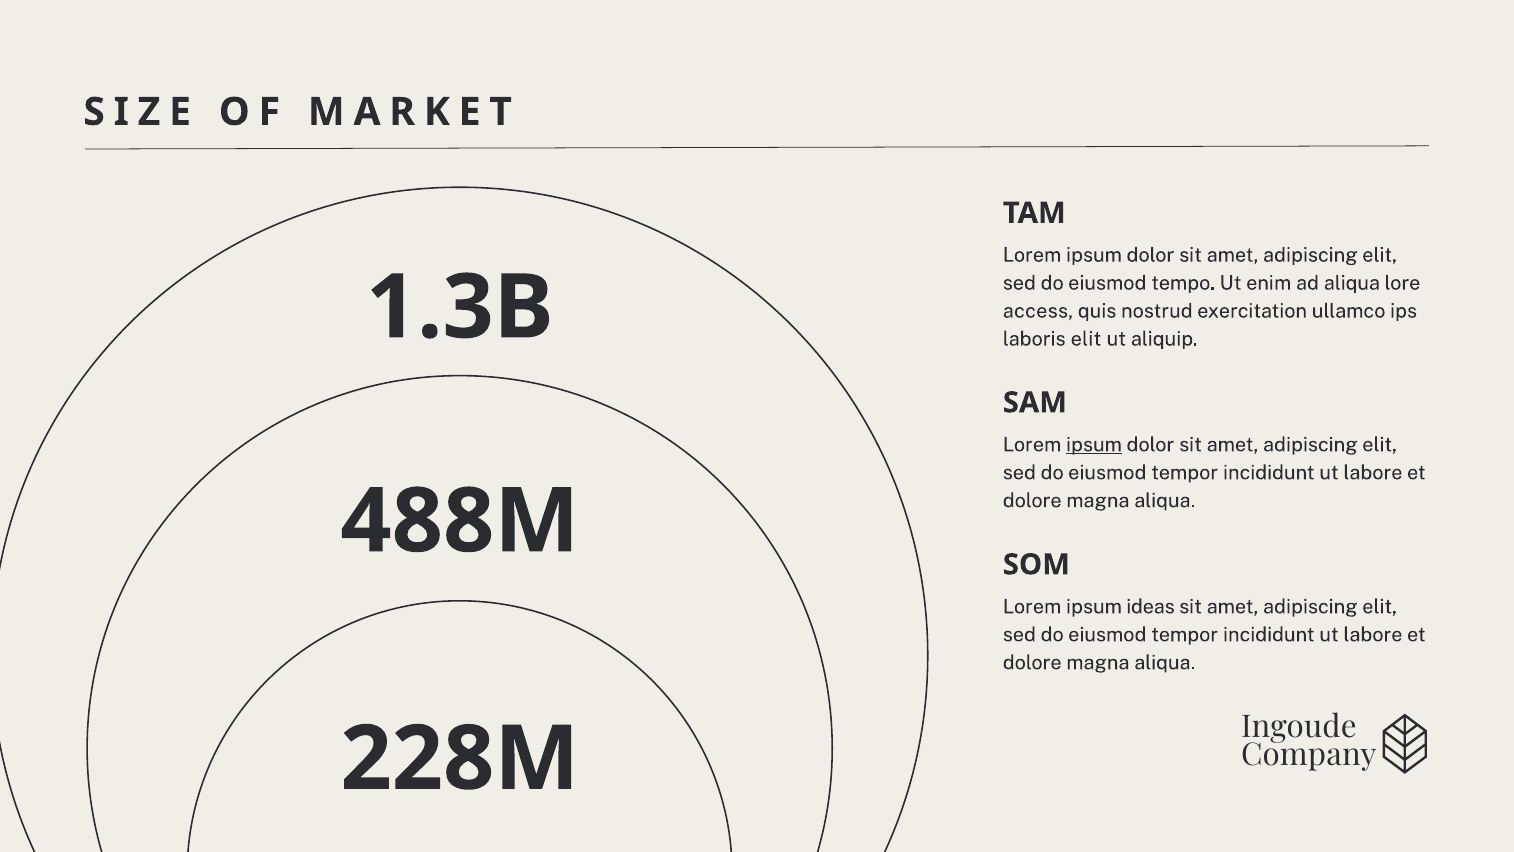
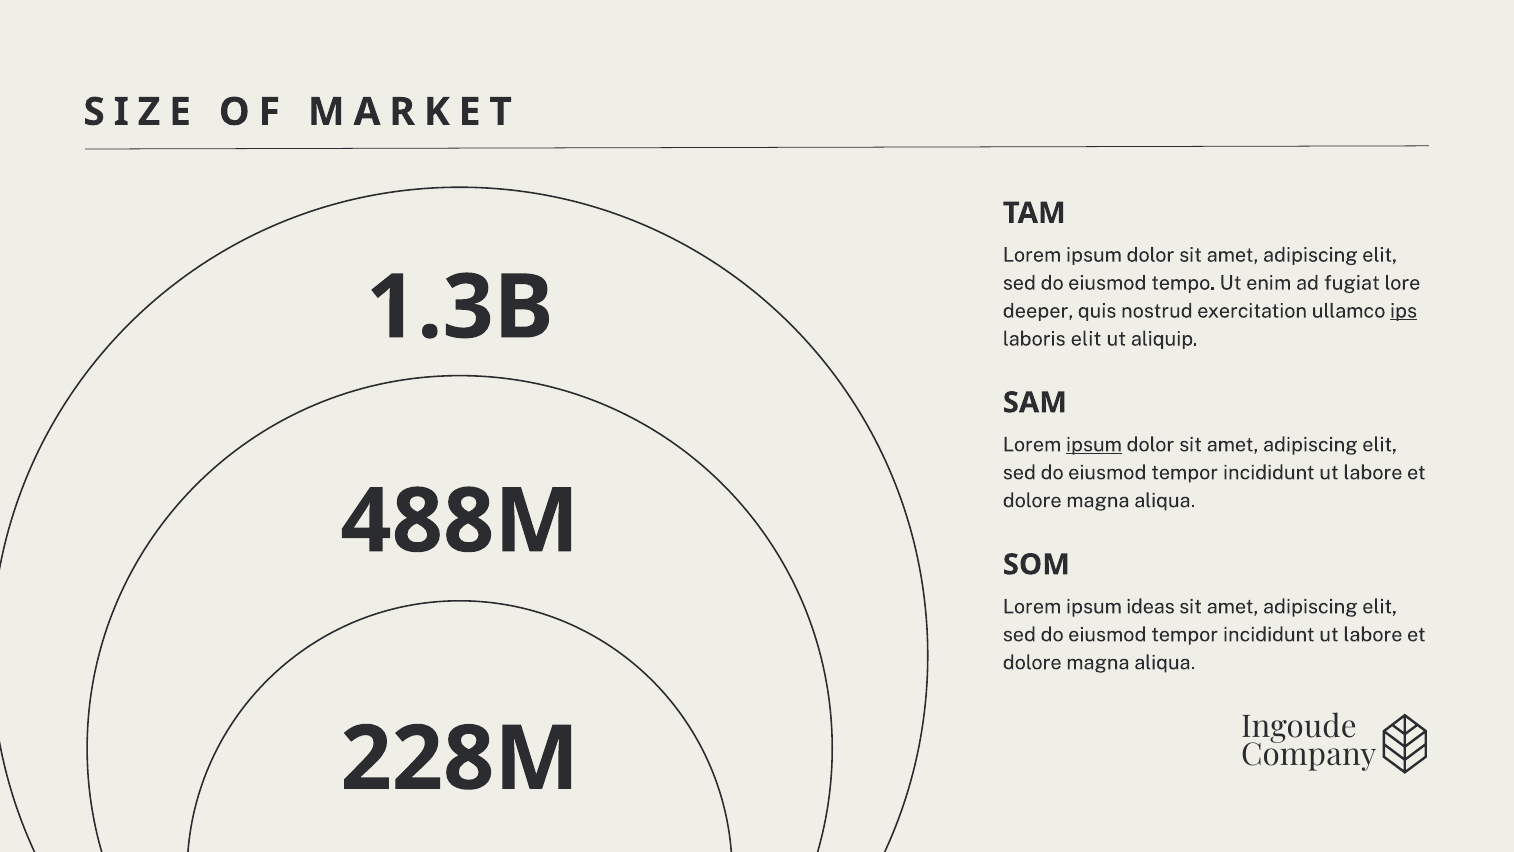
ad aliqua: aliqua -> fugiat
access: access -> deeper
ips underline: none -> present
